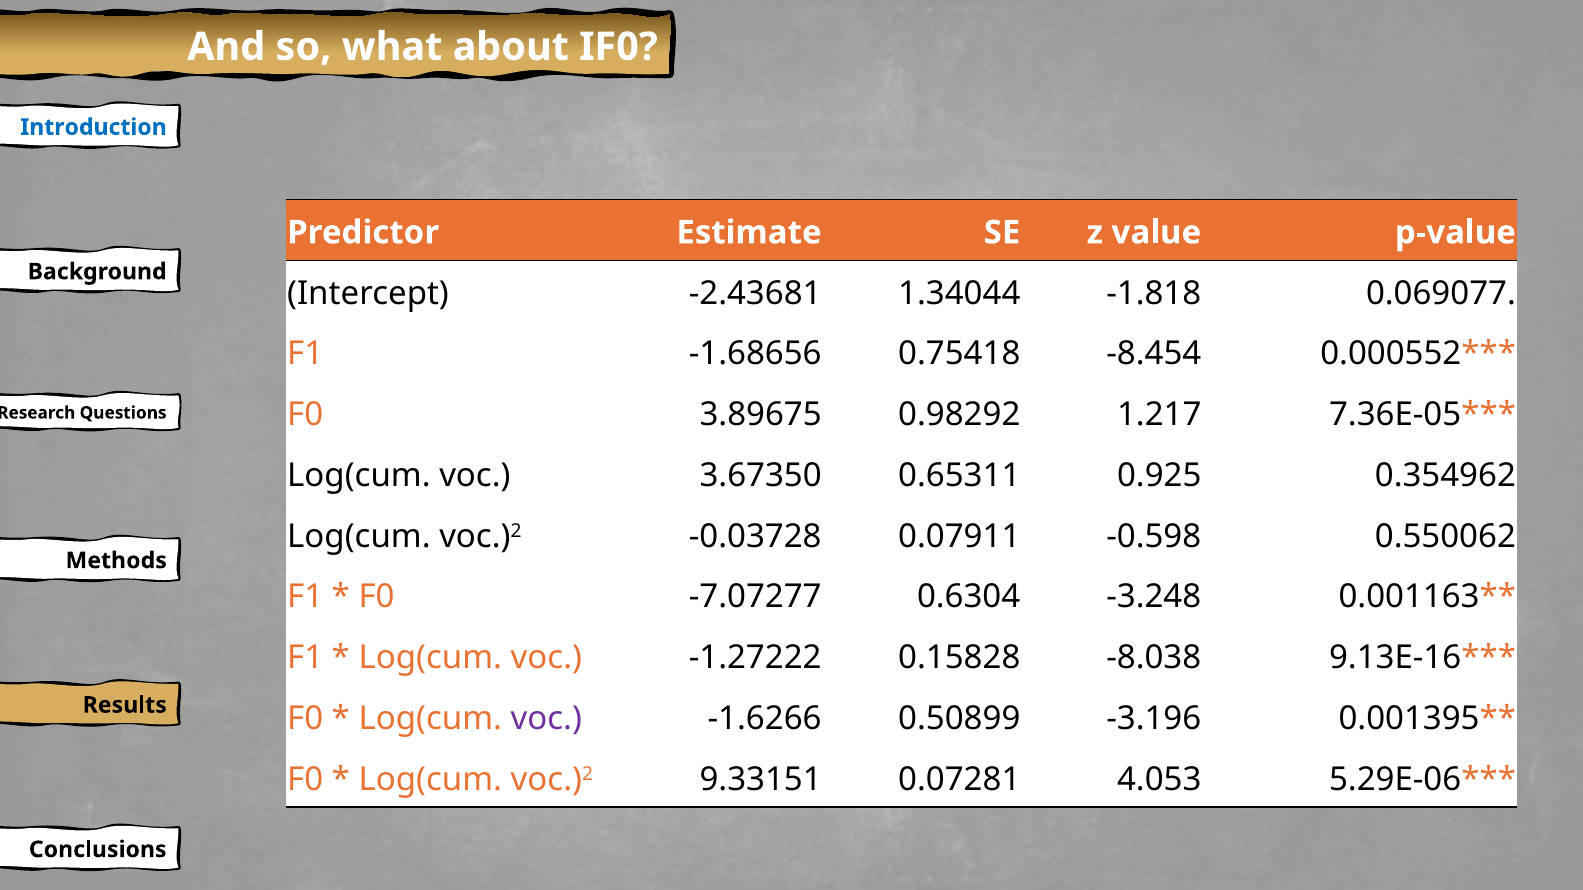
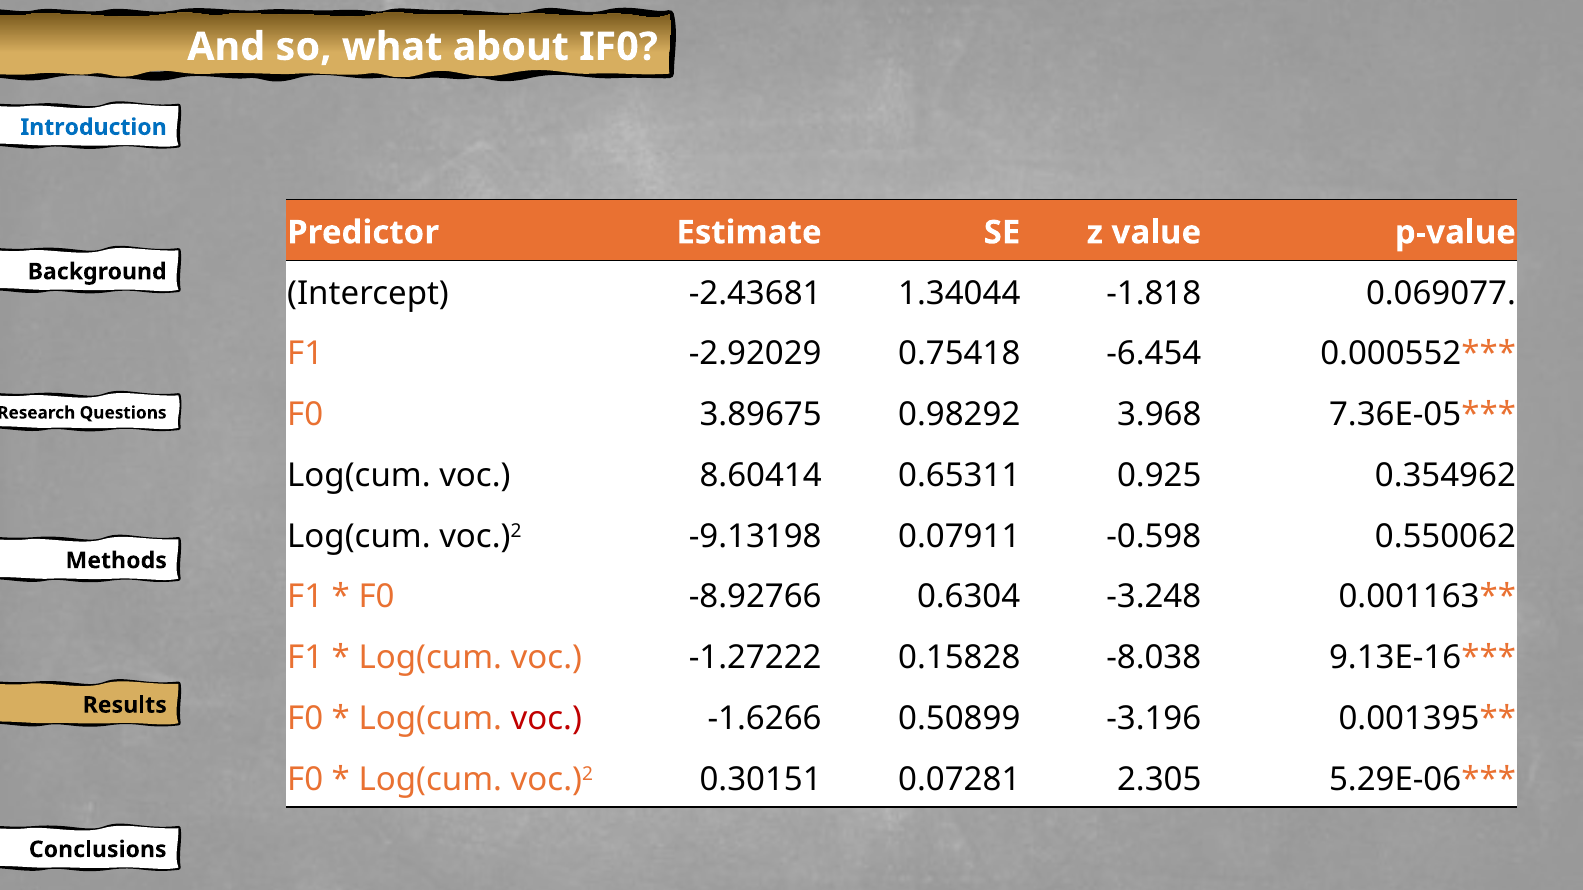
-1.68656: -1.68656 -> -2.92029
-8.454: -8.454 -> -6.454
1.217: 1.217 -> 3.968
3.67350: 3.67350 -> 8.60414
-0.03728: -0.03728 -> -9.13198
-7.07277: -7.07277 -> -8.92766
voc at (546, 719) colour: purple -> red
9.33151: 9.33151 -> 0.30151
4.053: 4.053 -> 2.305
